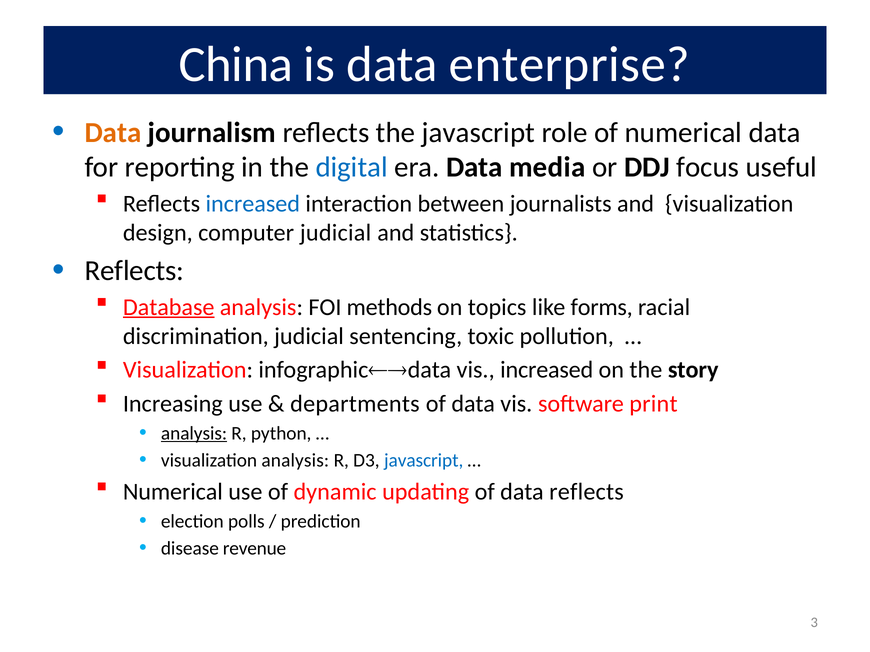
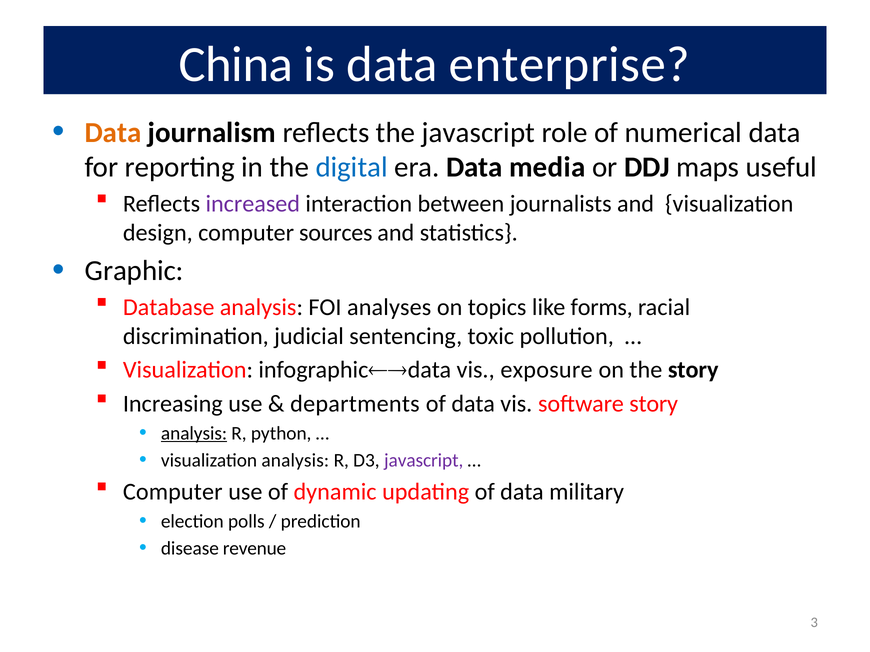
focus: focus -> maps
increased at (253, 204) colour: blue -> purple
computer judicial: judicial -> sources
Reflects at (134, 271): Reflects -> Graphic
Database underline: present -> none
methods: methods -> analyses
vis increased: increased -> exposure
software print: print -> story
javascript at (424, 461) colour: blue -> purple
Numerical at (173, 492): Numerical -> Computer
data reflects: reflects -> military
